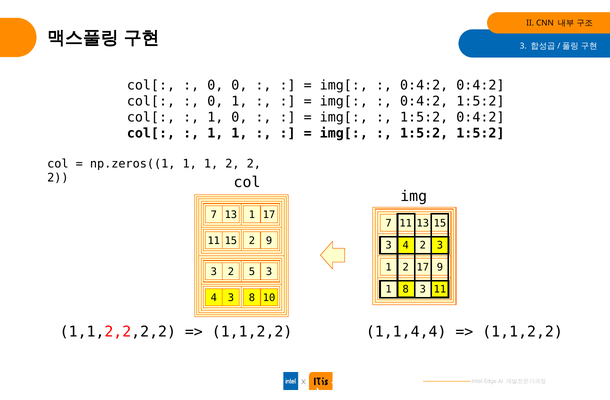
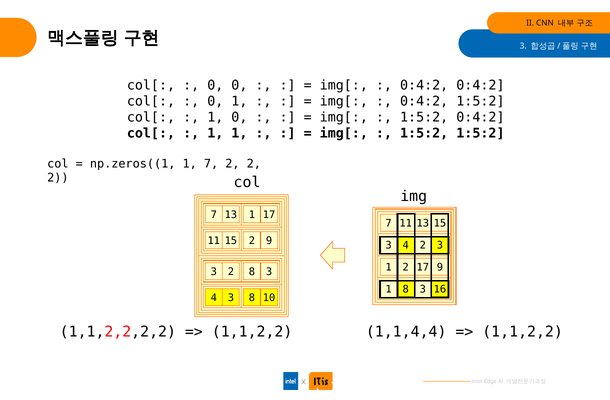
np.zeros((1 1 1: 1 -> 7
2 5: 5 -> 8
3 11: 11 -> 16
